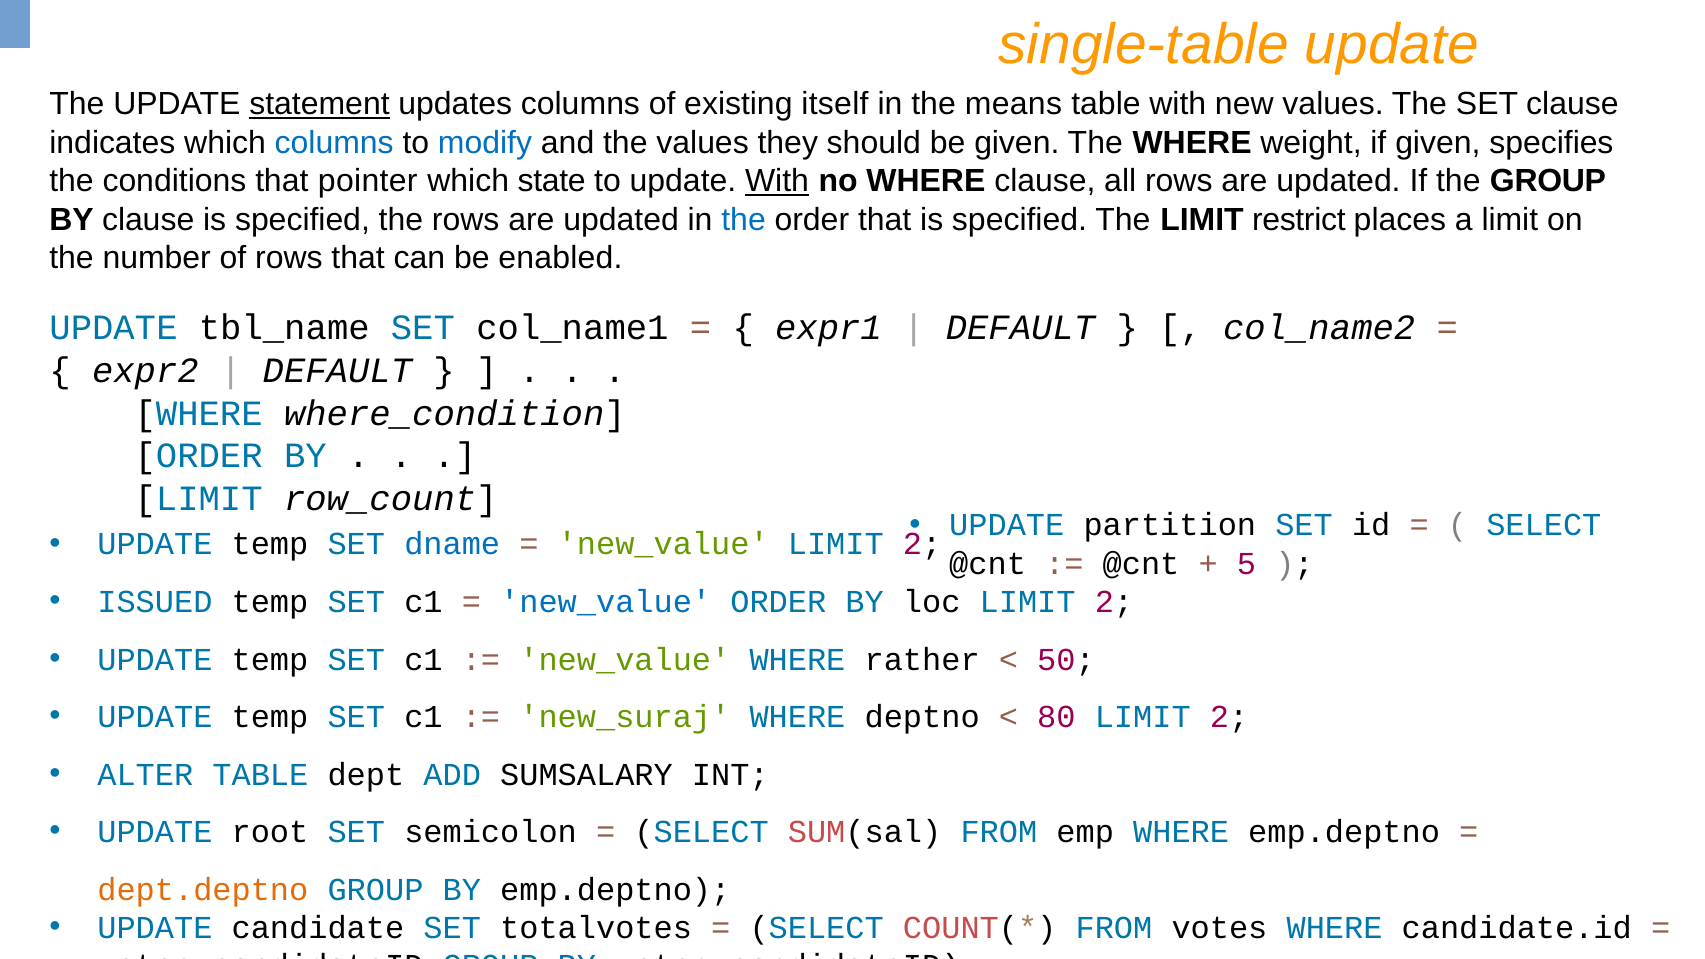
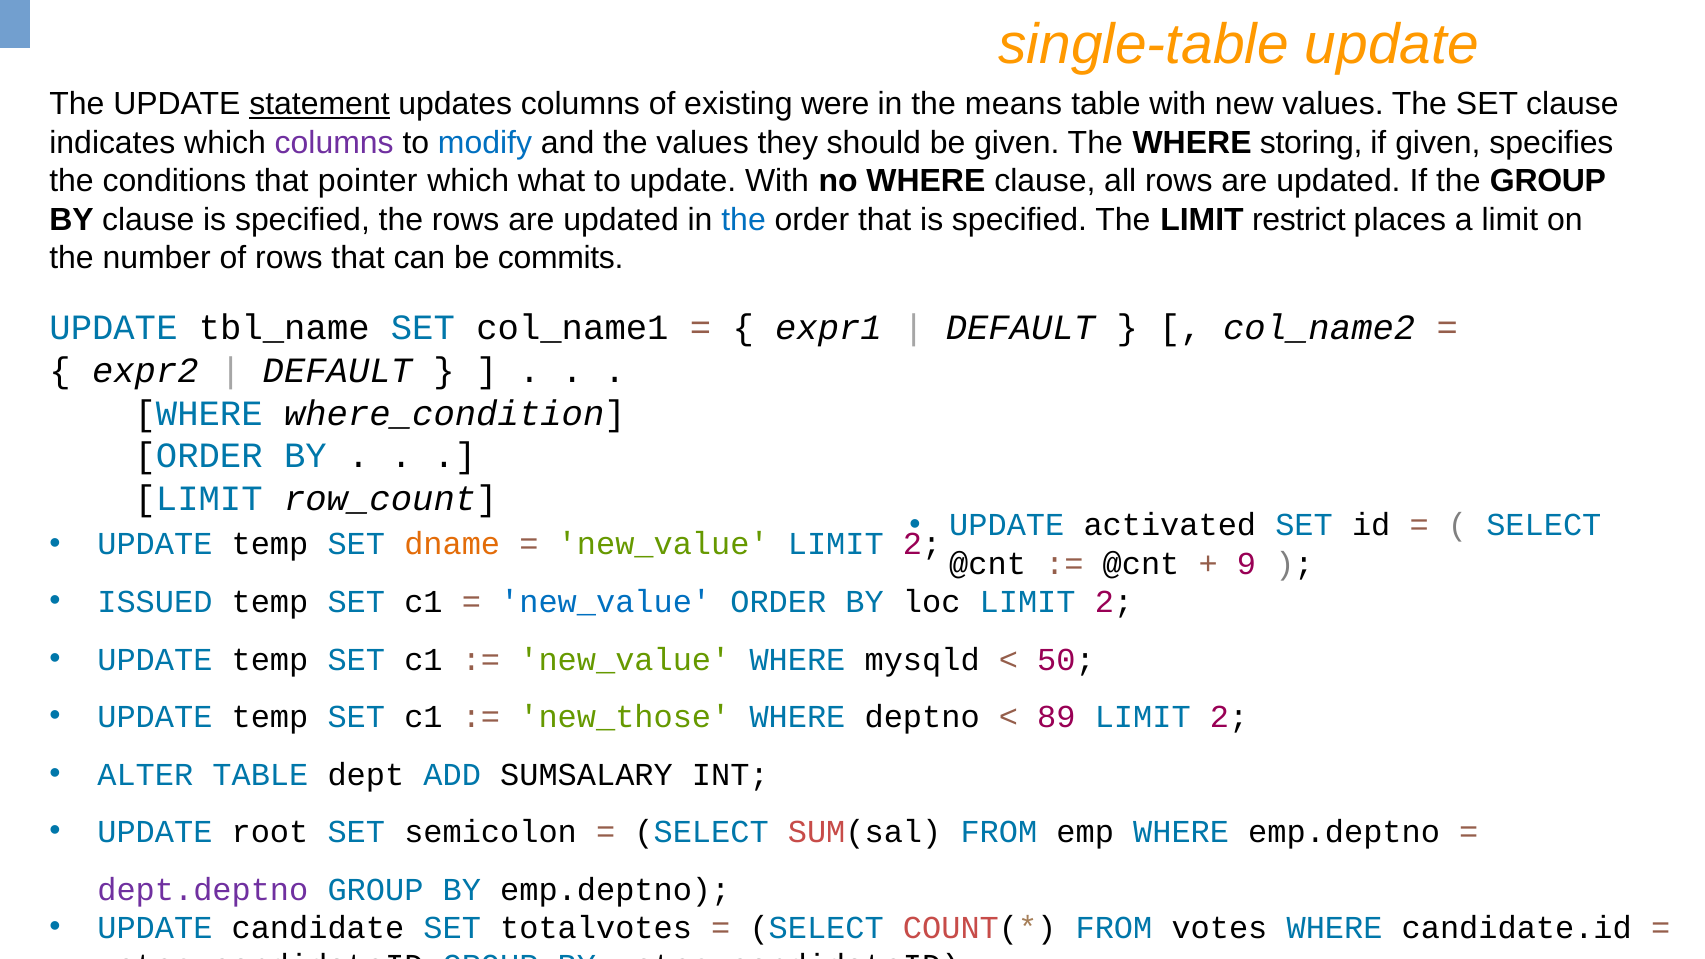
itself: itself -> were
columns at (334, 143) colour: blue -> purple
weight: weight -> storing
state: state -> what
With at (777, 181) underline: present -> none
enabled: enabled -> commits
partition: partition -> activated
dname colour: blue -> orange
5: 5 -> 9
rather: rather -> mysqld
new_suraj: new_suraj -> new_those
80: 80 -> 89
dept.deptno colour: orange -> purple
